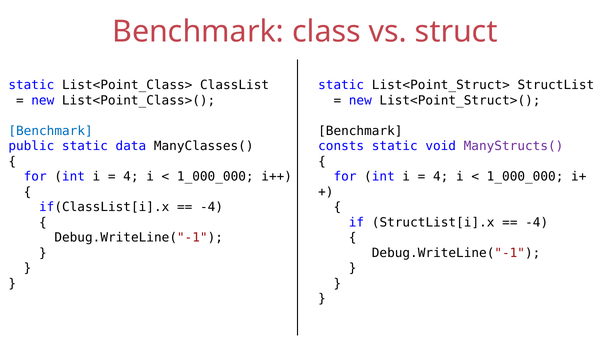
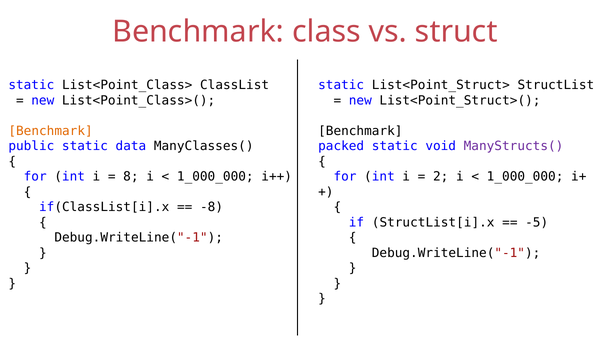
Benchmark at (51, 131) colour: blue -> orange
consts: consts -> packed
4 at (131, 177): 4 -> 8
4 at (441, 177): 4 -> 2
-4 at (212, 207): -4 -> -8
-4 at (537, 223): -4 -> -5
